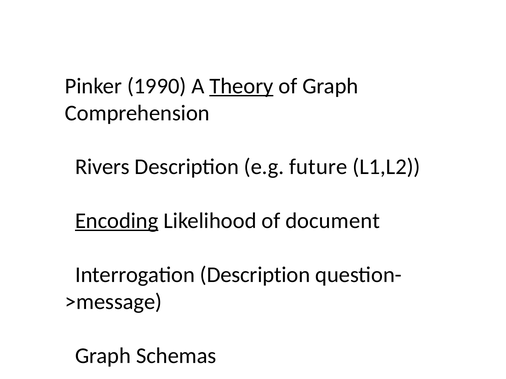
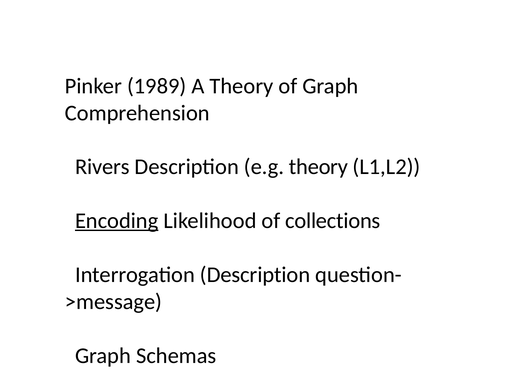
1990: 1990 -> 1989
Theory at (241, 86) underline: present -> none
e.g future: future -> theory
document: document -> collections
